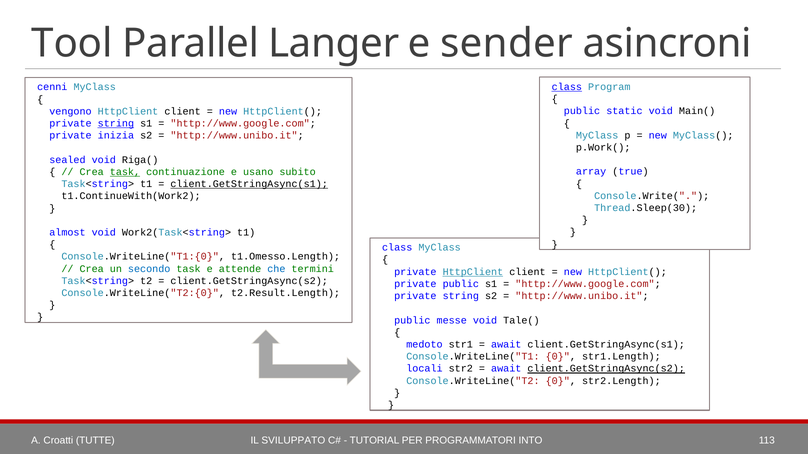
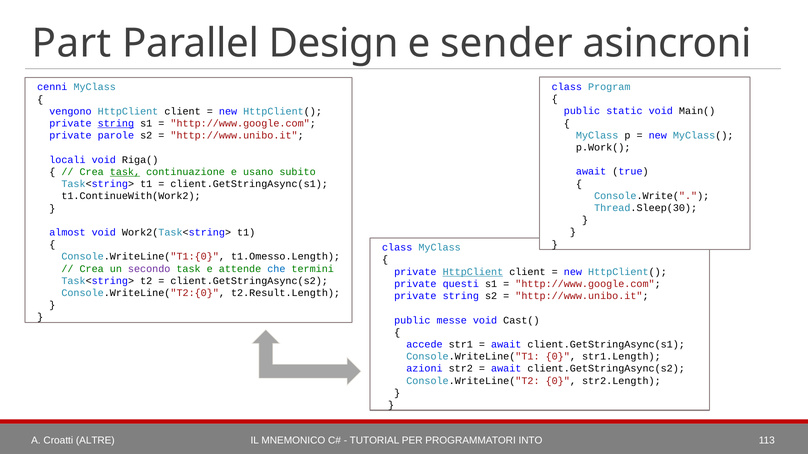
Tool: Tool -> Part
Langer: Langer -> Design
class at (567, 87) underline: present -> none
inizia: inizia -> parole
sealed: sealed -> locali
array at (591, 172): array -> await
client.GetStringAsync(s1 at (249, 184) underline: present -> none
secondo colour: blue -> purple
private public: public -> questi
Tale(: Tale( -> Cast(
medoto: medoto -> accede
locali: locali -> azioni
client.GetStringAsync(s2 at (606, 369) underline: present -> none
TUTTE: TUTTE -> ALTRE
SVILUPPATO: SVILUPPATO -> MNEMONICO
